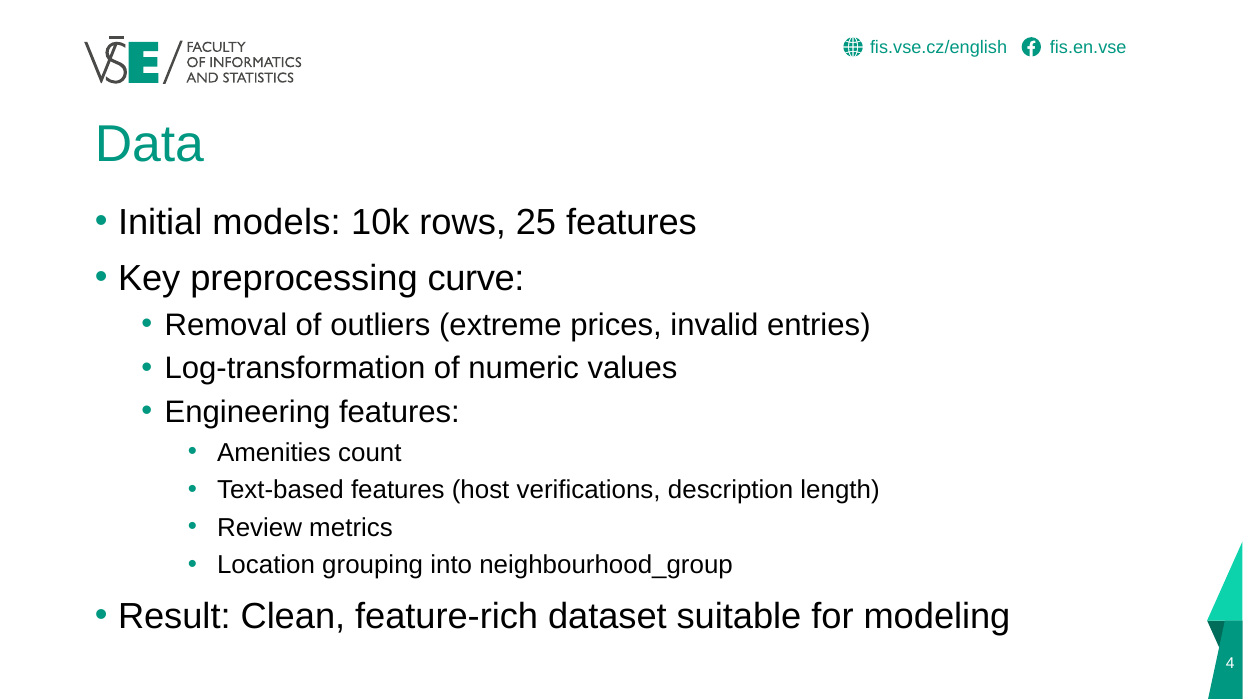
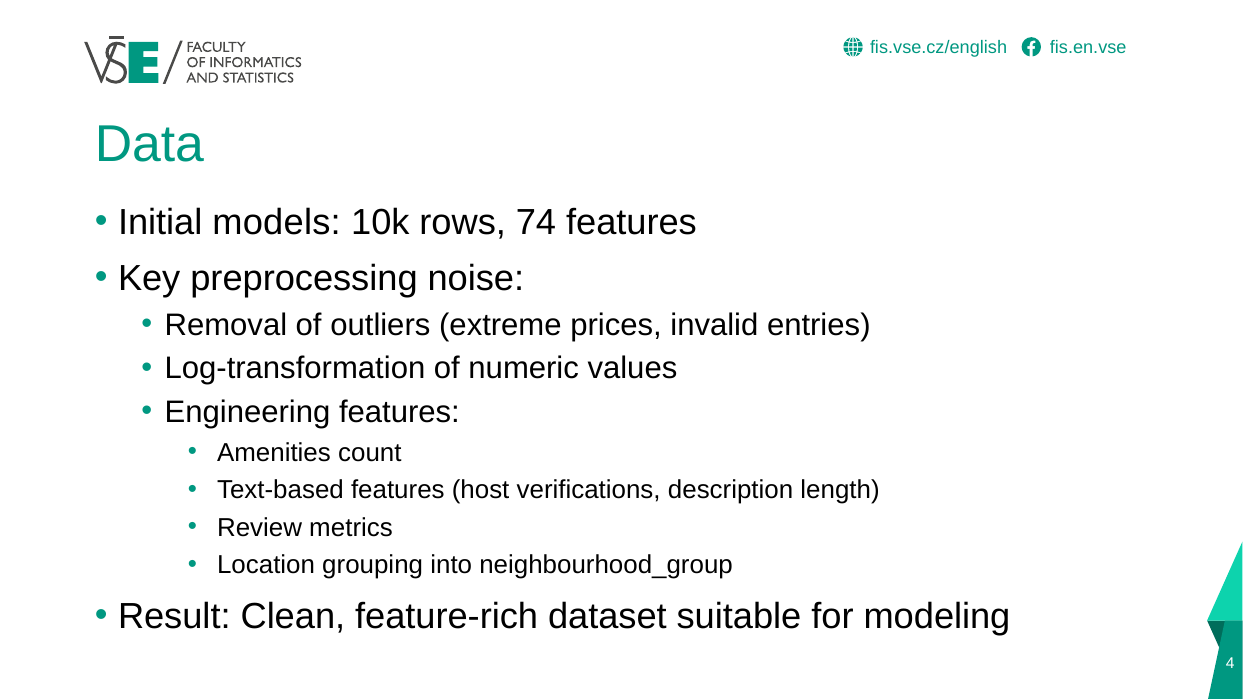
25: 25 -> 74
curve: curve -> noise
